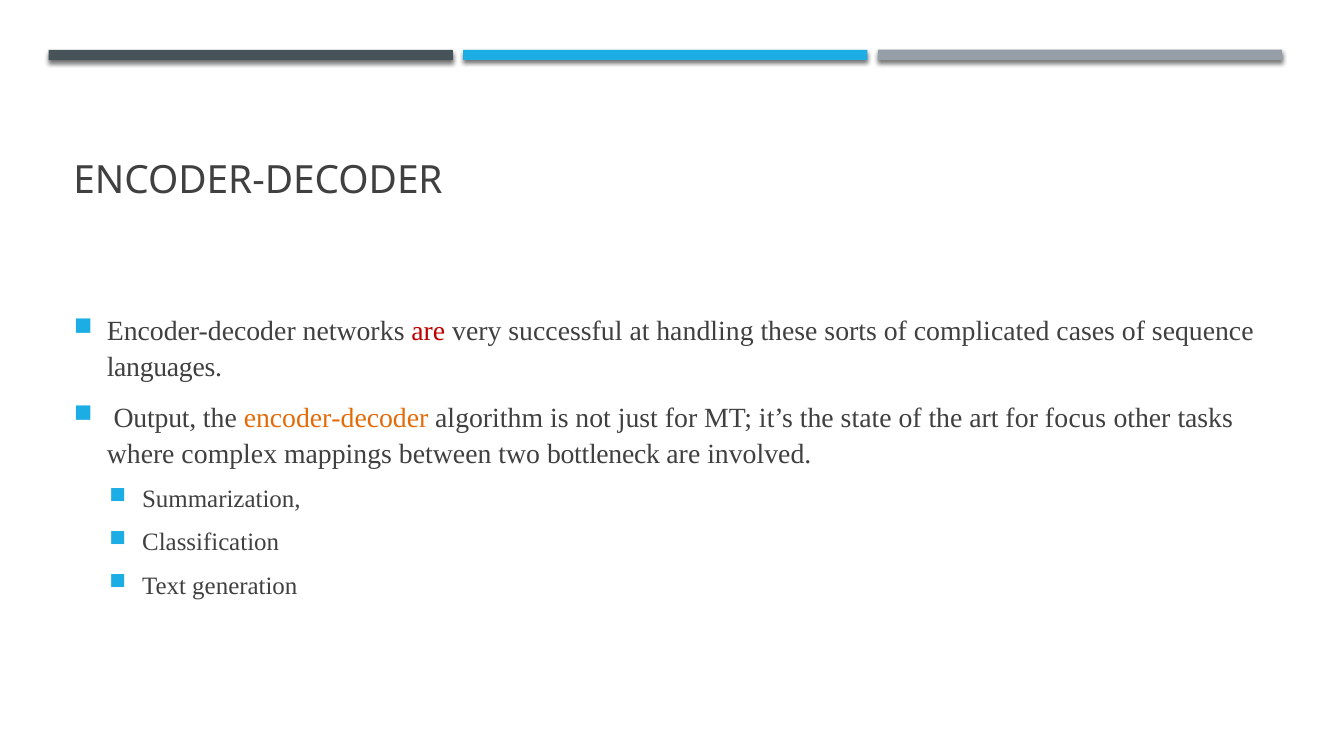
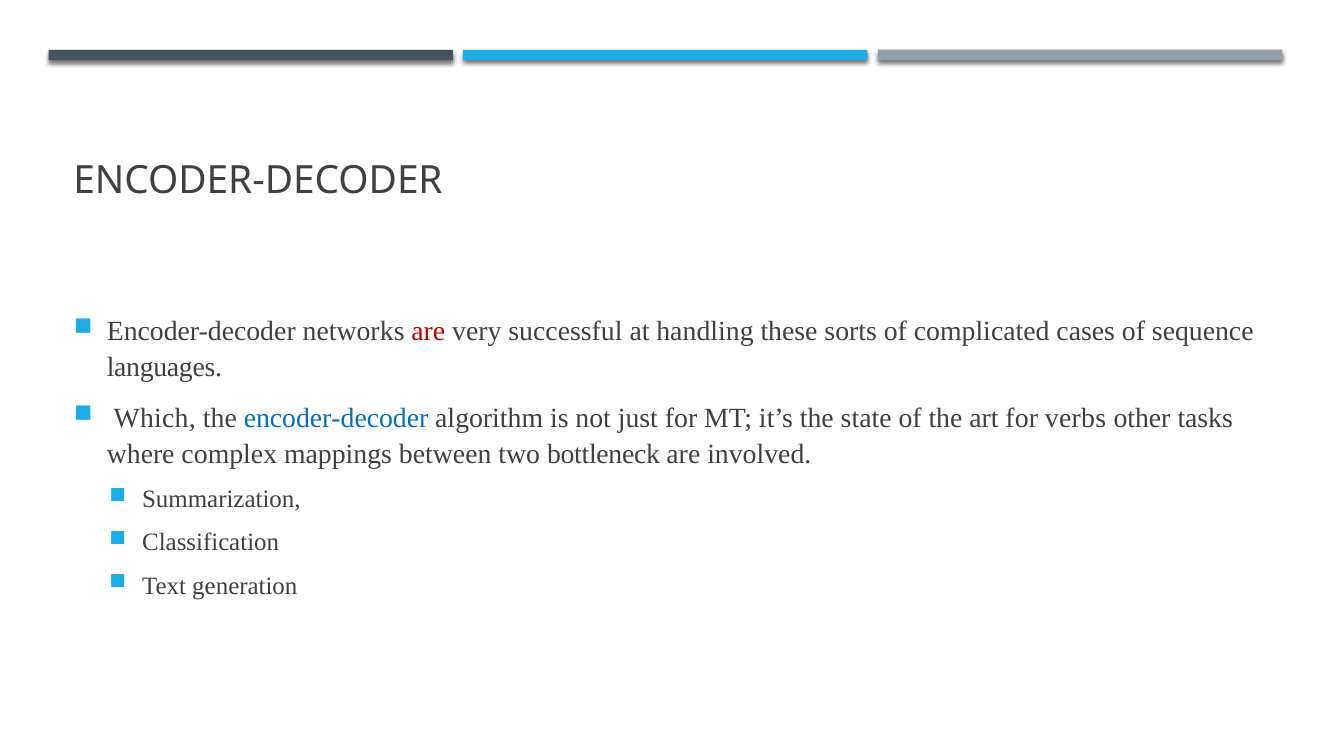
Output: Output -> Which
encoder-decoder at (336, 418) colour: orange -> blue
focus: focus -> verbs
